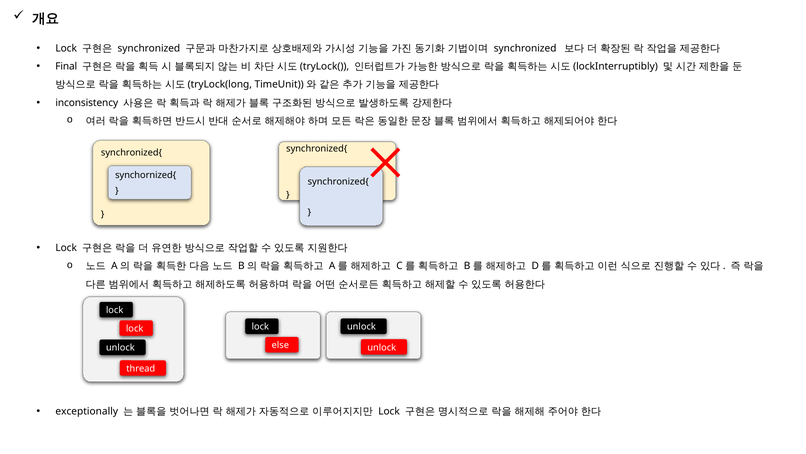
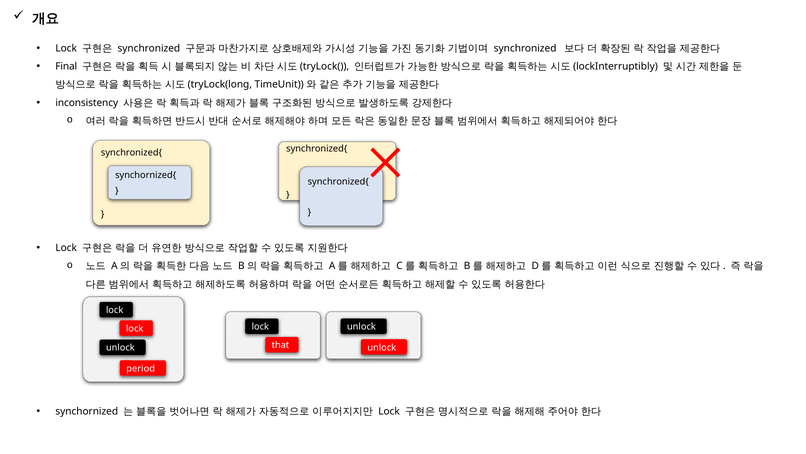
else: else -> that
thread: thread -> period
exceptionally: exceptionally -> synchornized
